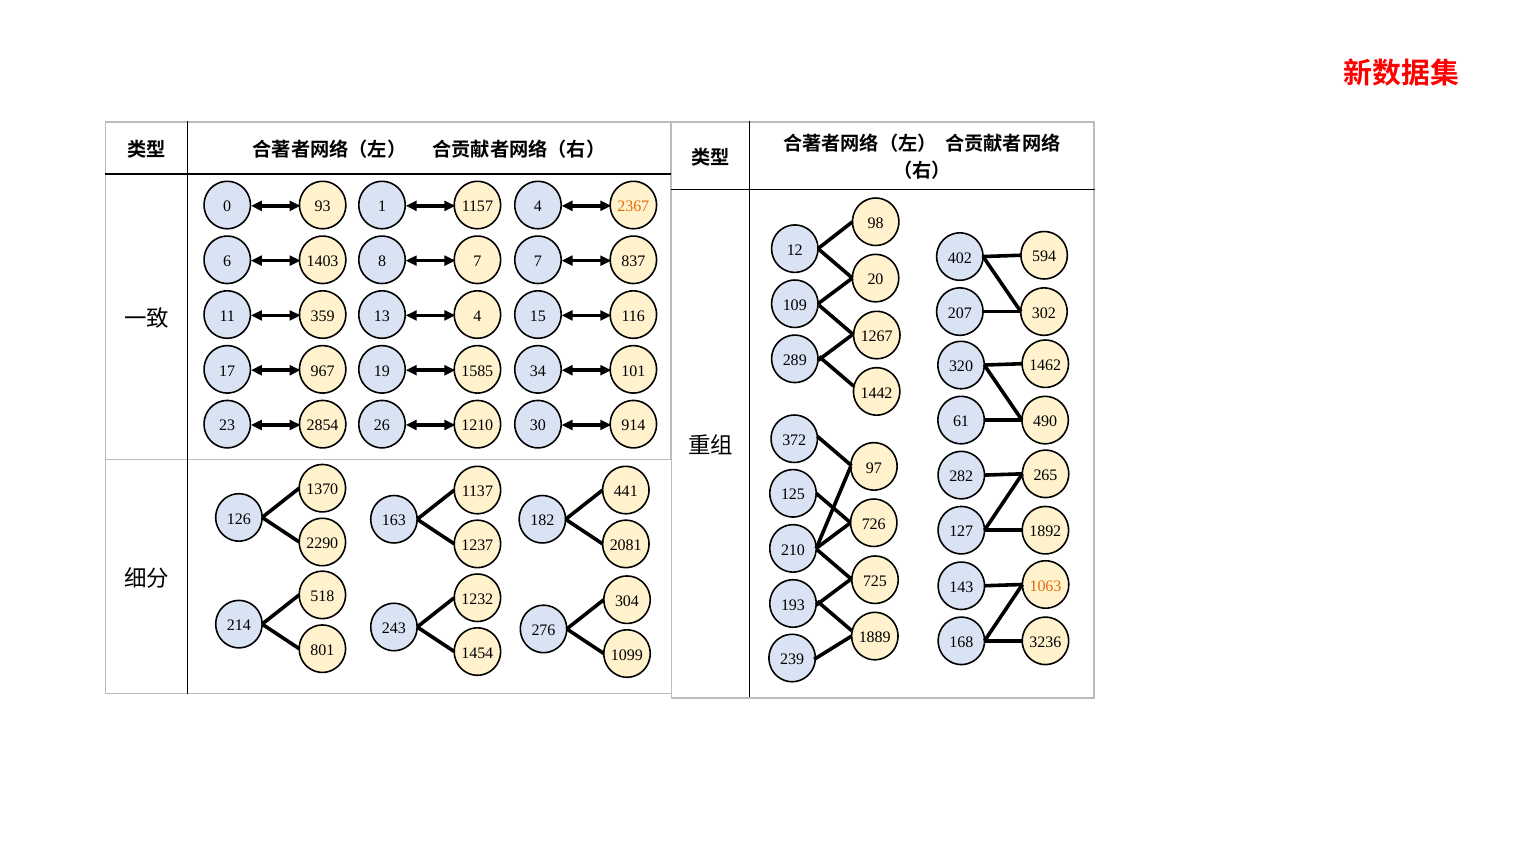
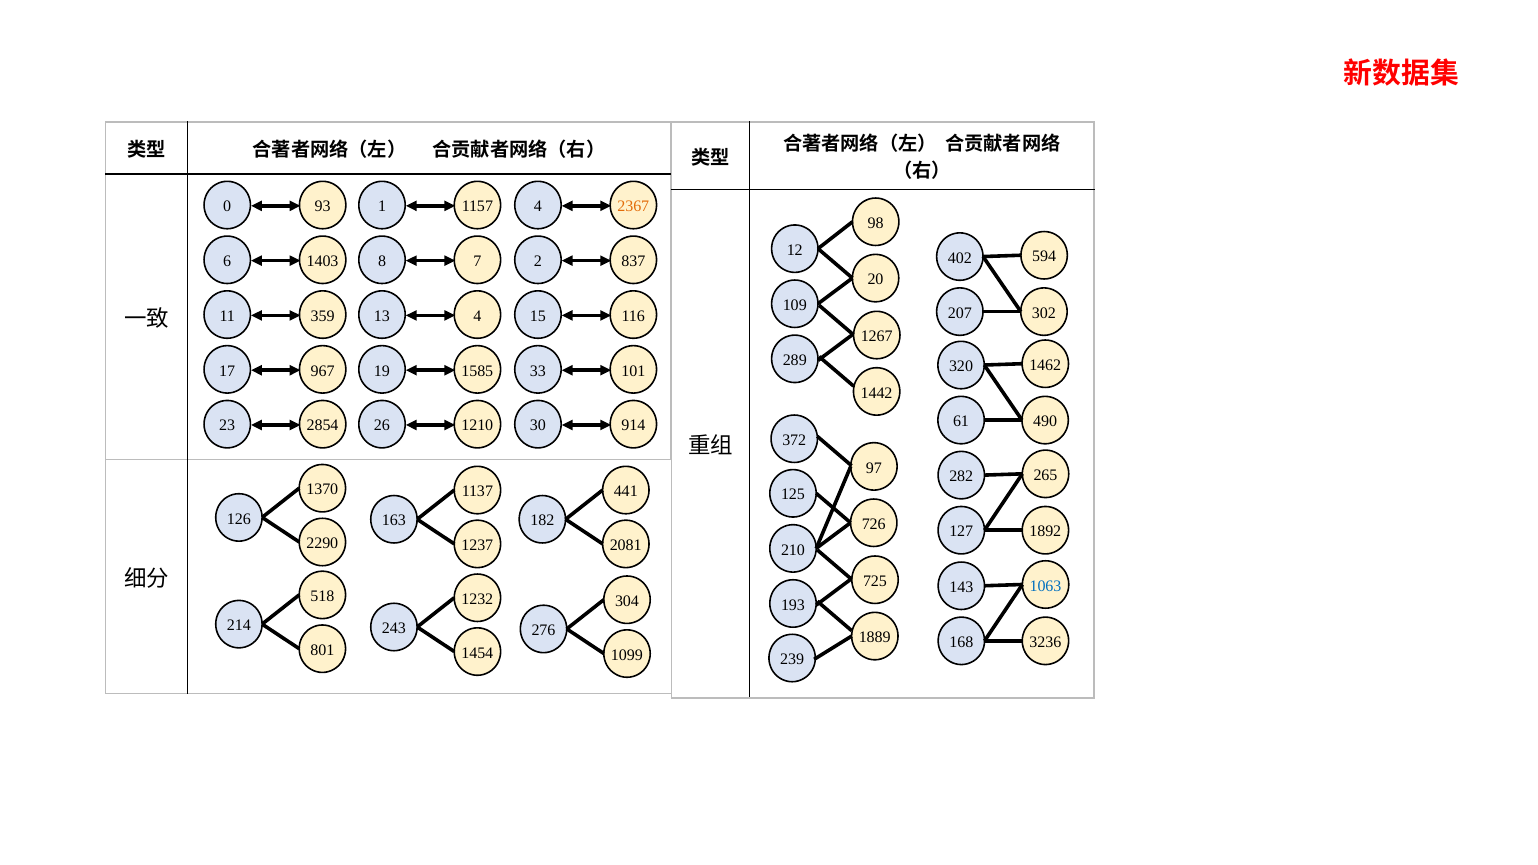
1403 7: 7 -> 2
34: 34 -> 33
1063 colour: orange -> blue
